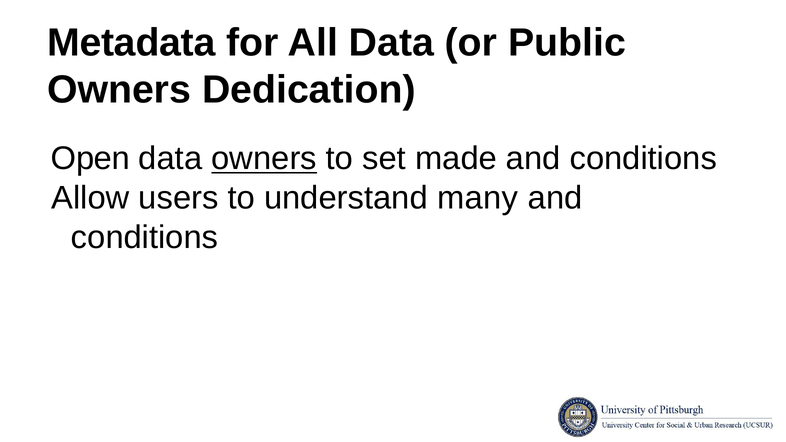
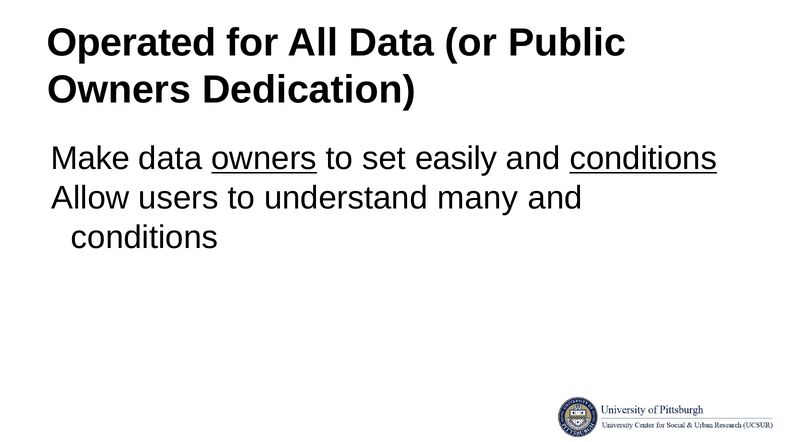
Metadata: Metadata -> Operated
Open: Open -> Make
made: made -> easily
conditions at (643, 159) underline: none -> present
